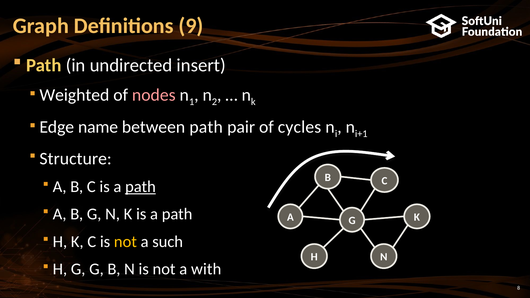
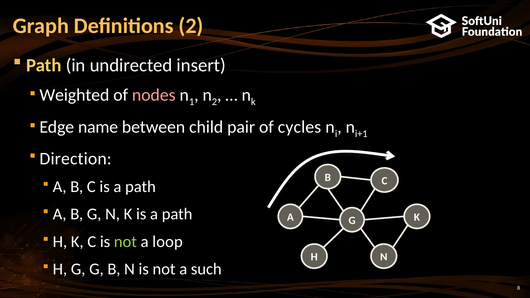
Definitions 9: 9 -> 2
between path: path -> child
Structure: Structure -> Direction
path at (140, 187) underline: present -> none
not at (125, 242) colour: yellow -> light green
such: such -> loop
with: with -> such
